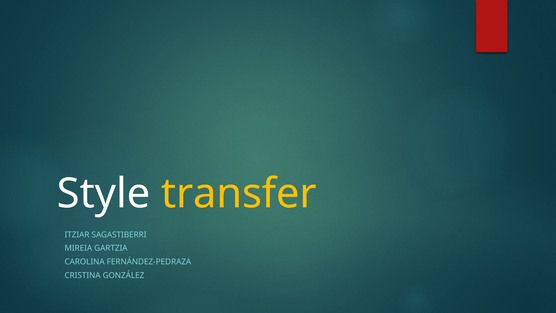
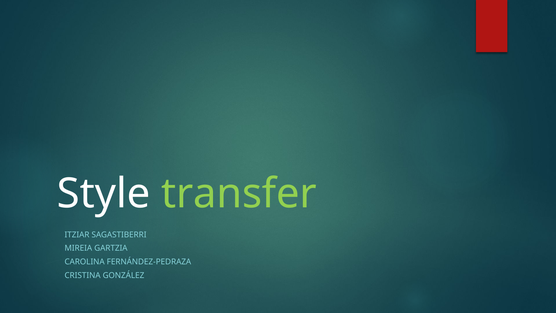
transfer colour: yellow -> light green
